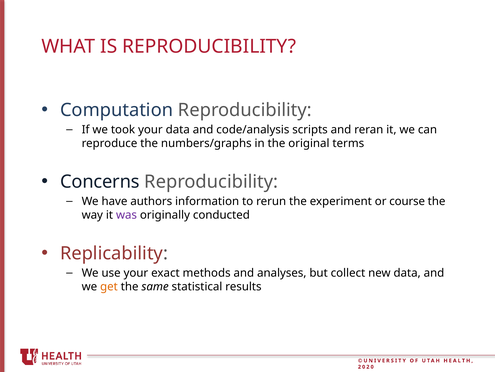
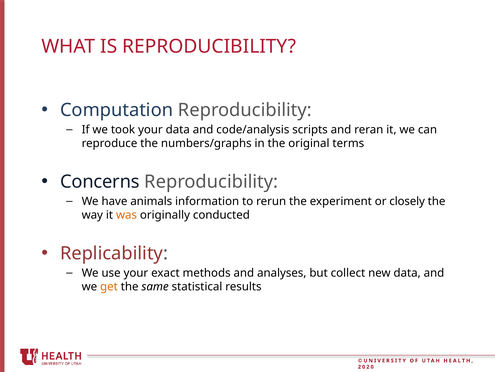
authors: authors -> animals
course: course -> closely
was colour: purple -> orange
